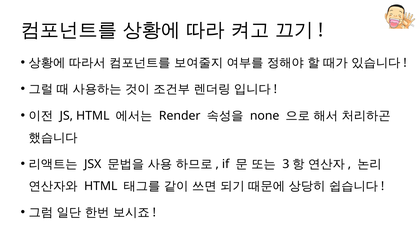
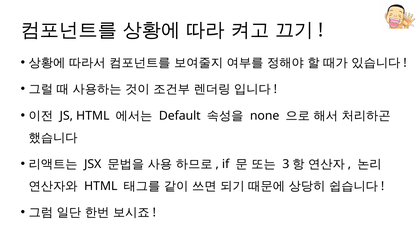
Render: Render -> Default
